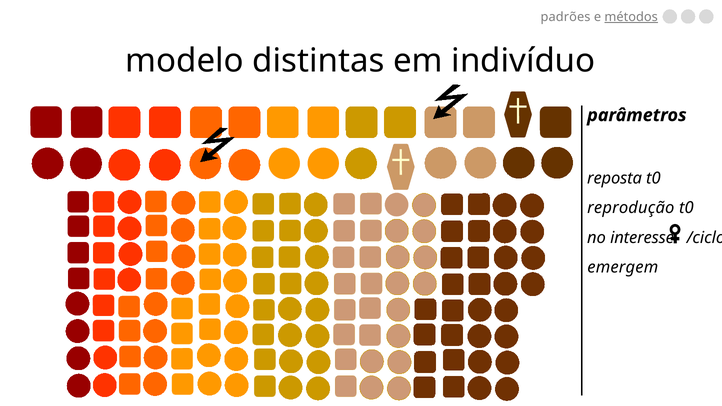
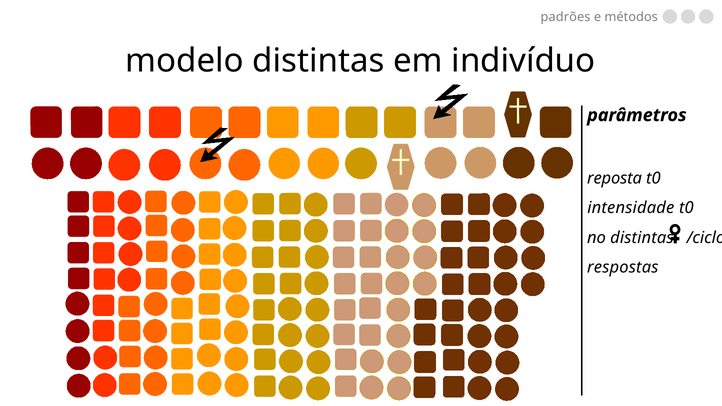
métodos underline: present -> none
reprodução: reprodução -> intensidade
no interesse: interesse -> distintas
emergem: emergem -> respostas
